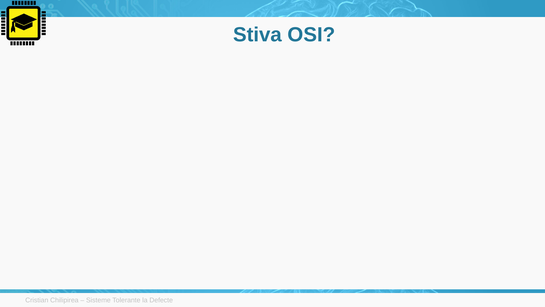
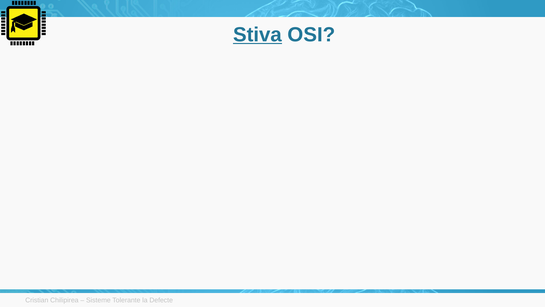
Stiva underline: none -> present
